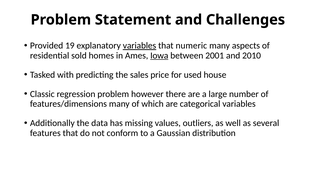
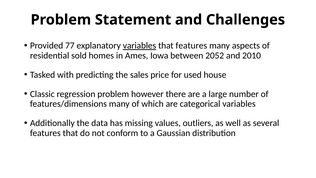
19: 19 -> 77
that numeric: numeric -> features
Iowa underline: present -> none
2001: 2001 -> 2052
